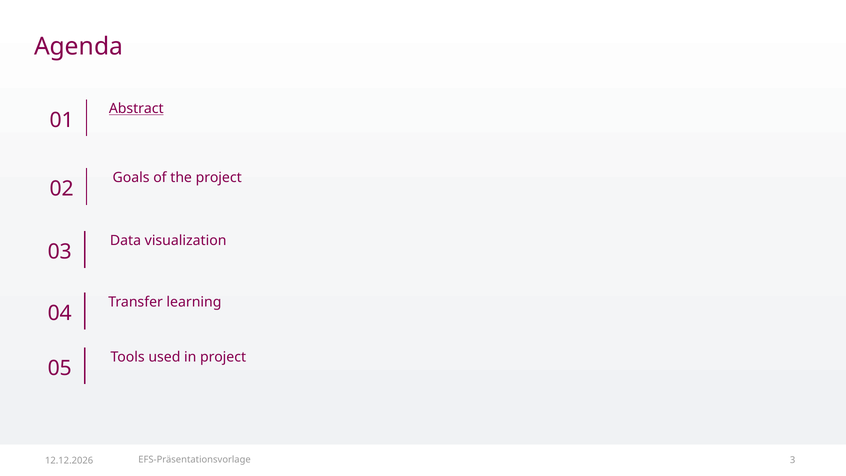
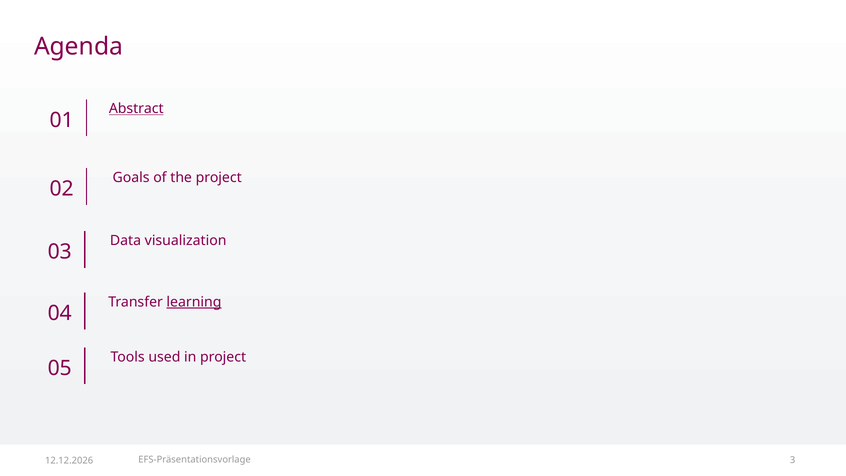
learning underline: none -> present
